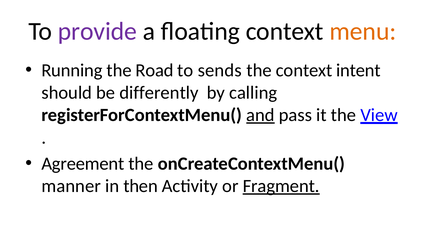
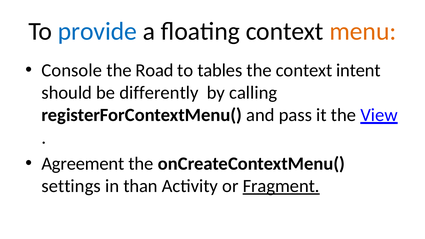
provide colour: purple -> blue
Running: Running -> Console
sends: sends -> tables
and underline: present -> none
manner: manner -> settings
then: then -> than
